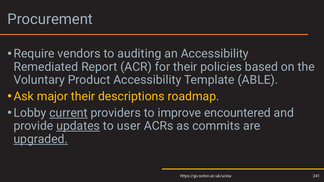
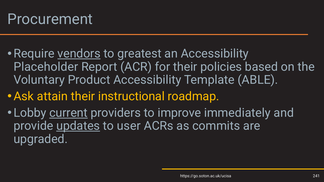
vendors underline: none -> present
auditing: auditing -> greatest
Remediated: Remediated -> Placeholder
major: major -> attain
descriptions: descriptions -> instructional
encountered: encountered -> immediately
upgraded underline: present -> none
